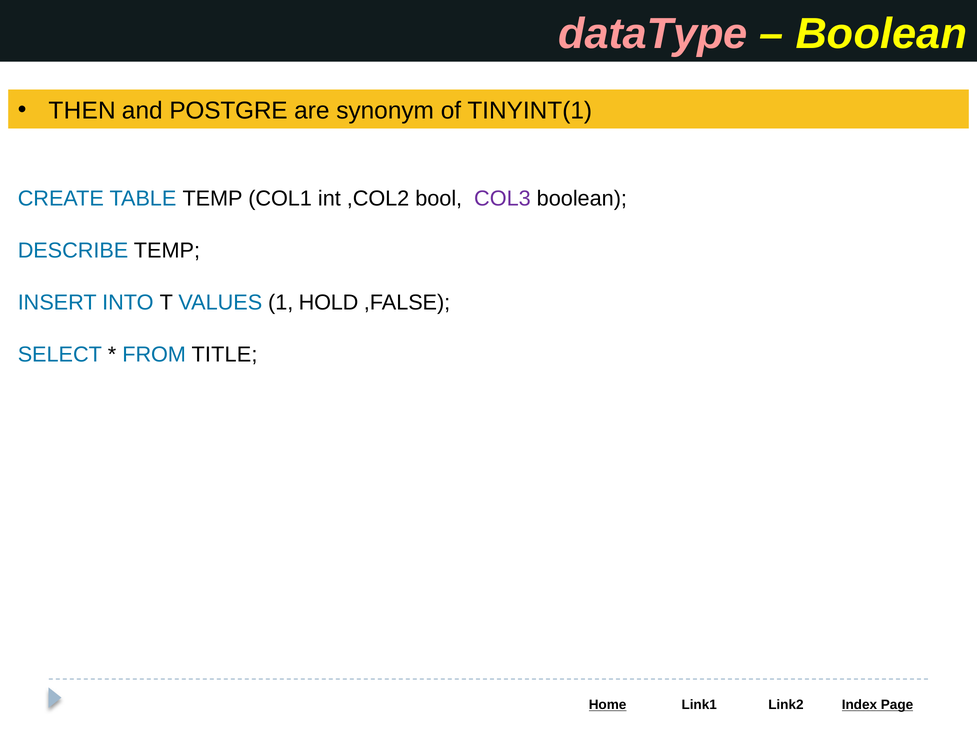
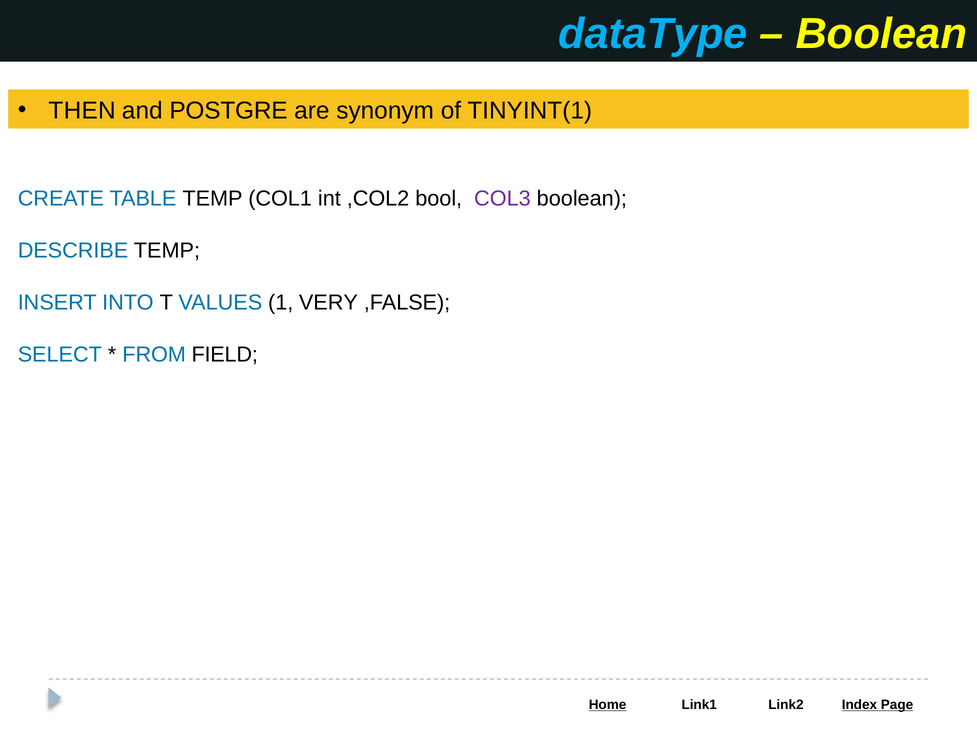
dataType colour: pink -> light blue
HOLD: HOLD -> VERY
TITLE: TITLE -> FIELD
